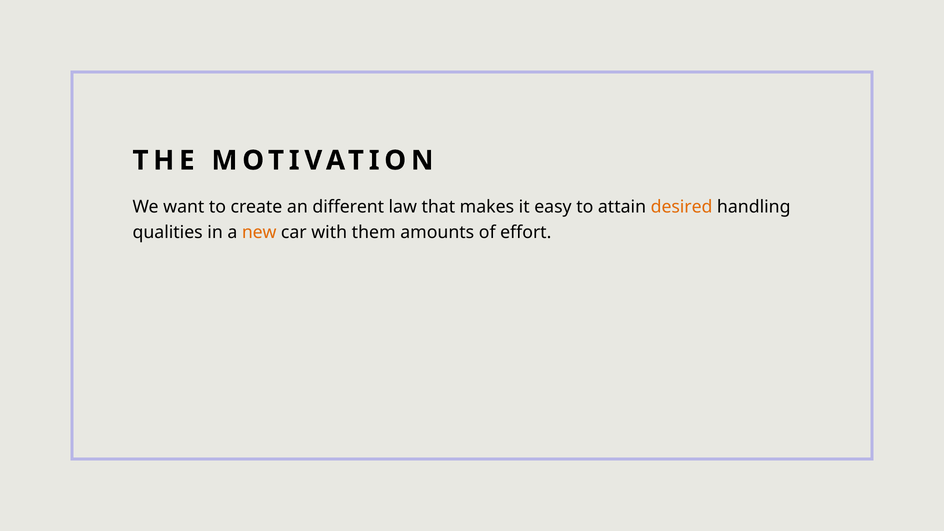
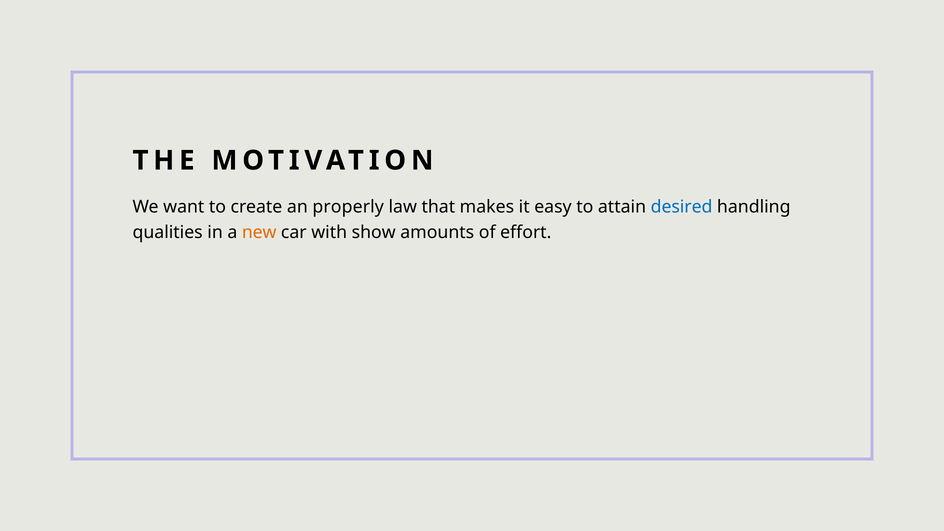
different: different -> properly
desired colour: orange -> blue
them: them -> show
